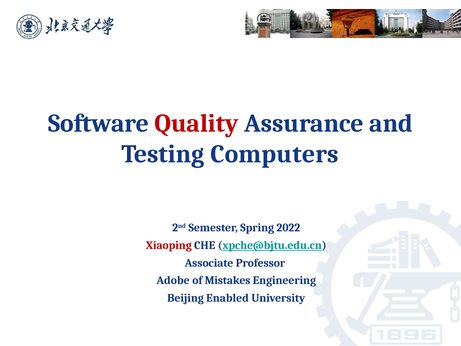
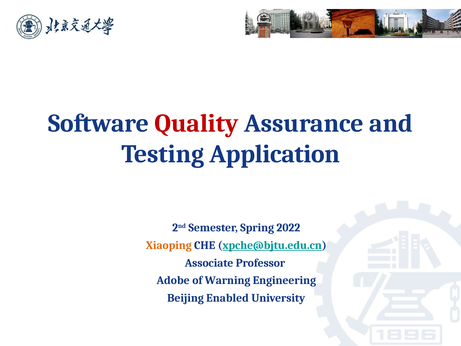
Computers: Computers -> Application
Xiaoping colour: red -> orange
Mistakes: Mistakes -> Warning
